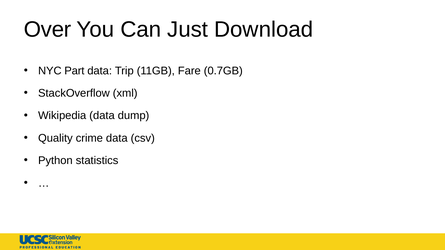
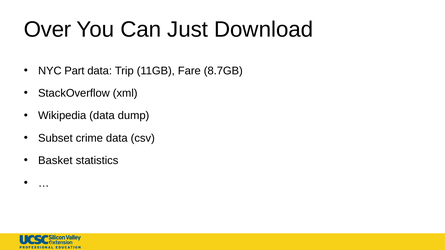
0.7GB: 0.7GB -> 8.7GB
Quality: Quality -> Subset
Python: Python -> Basket
